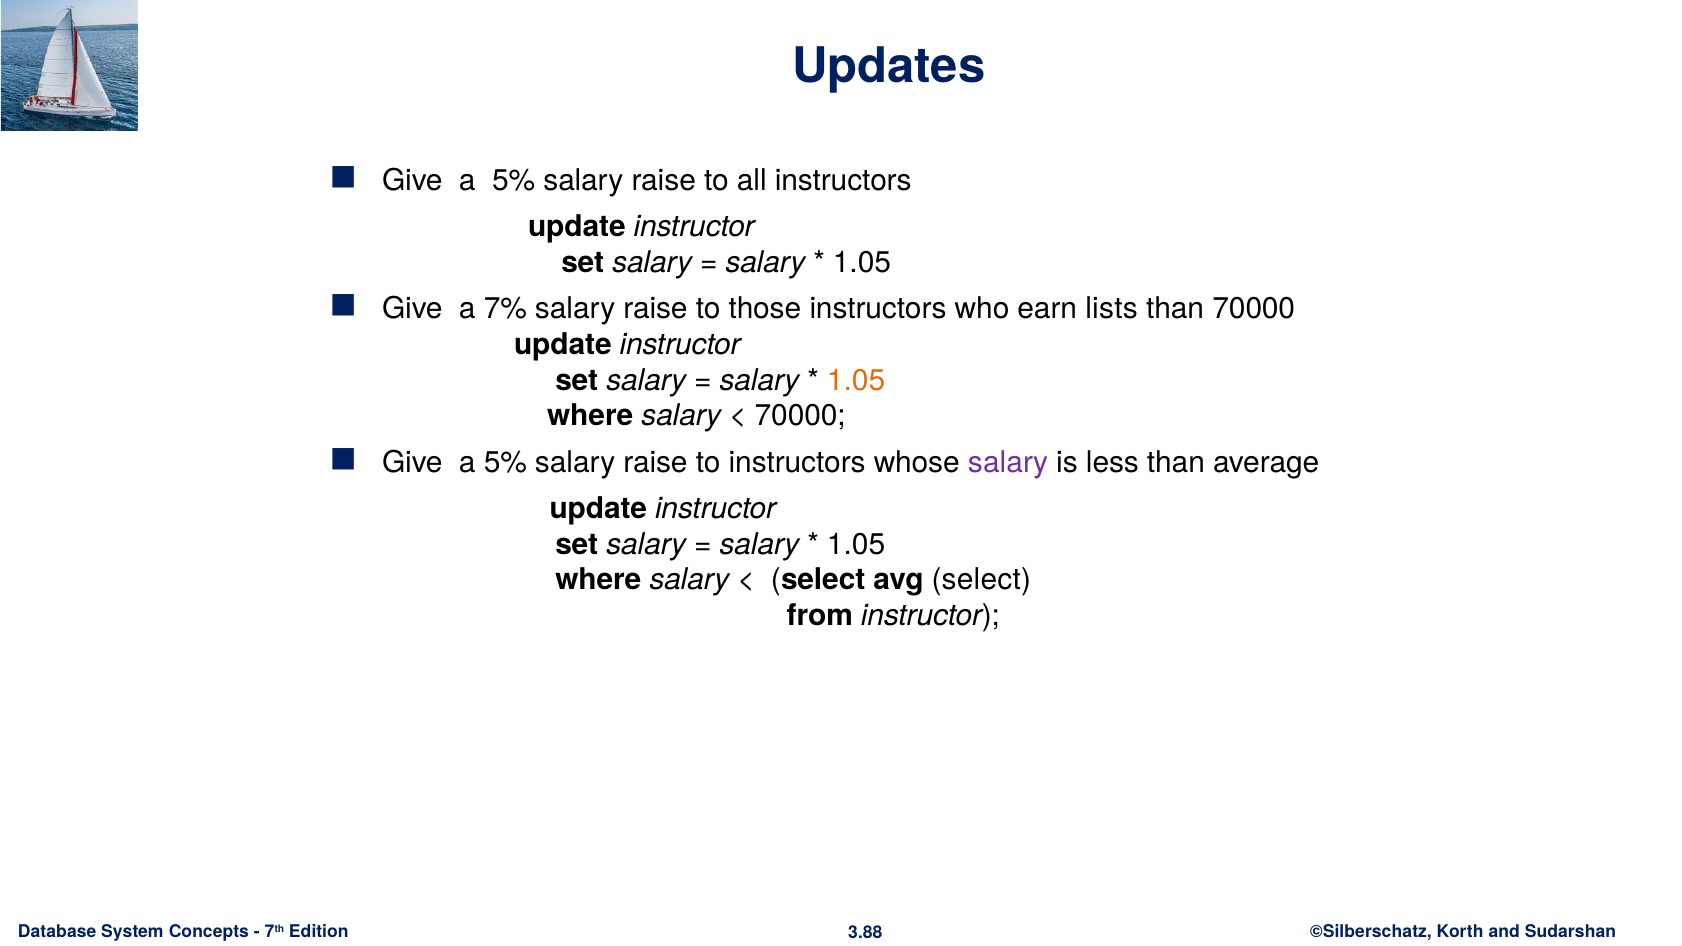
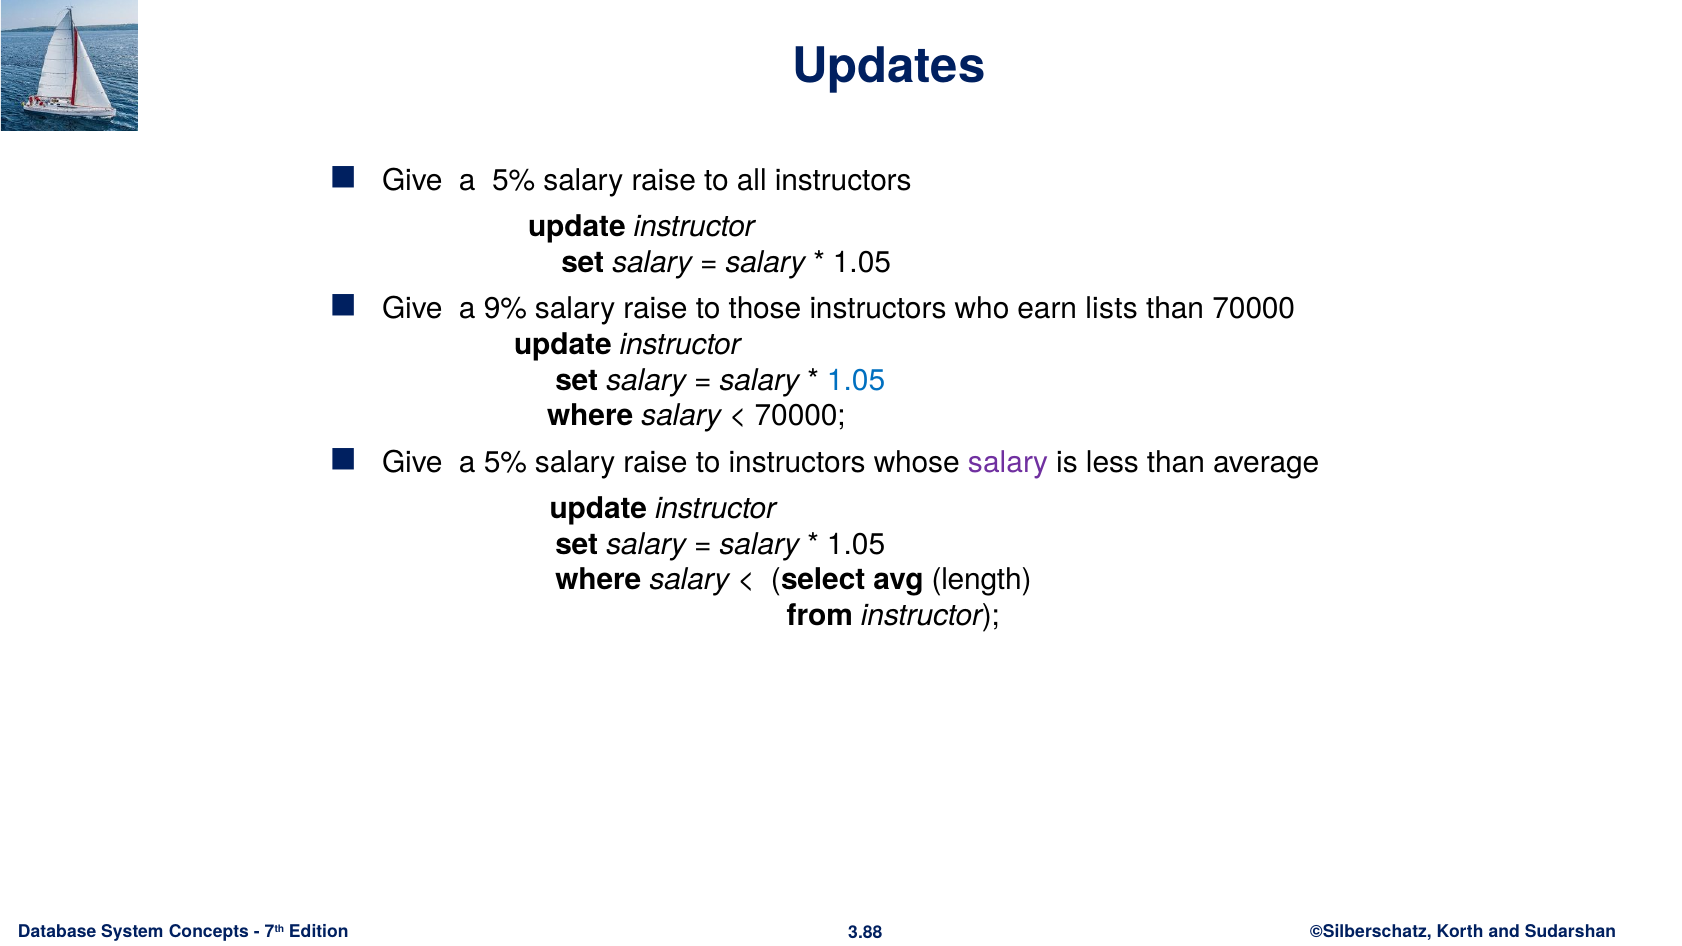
7%: 7% -> 9%
1.05 at (856, 380) colour: orange -> blue
avg select: select -> length
